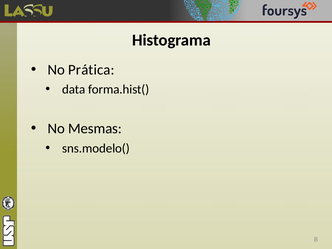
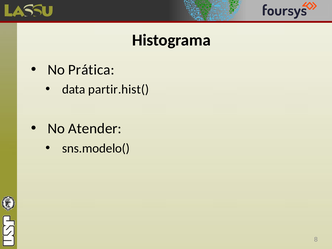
forma.hist(: forma.hist( -> partir.hist(
Mesmas: Mesmas -> Atender
